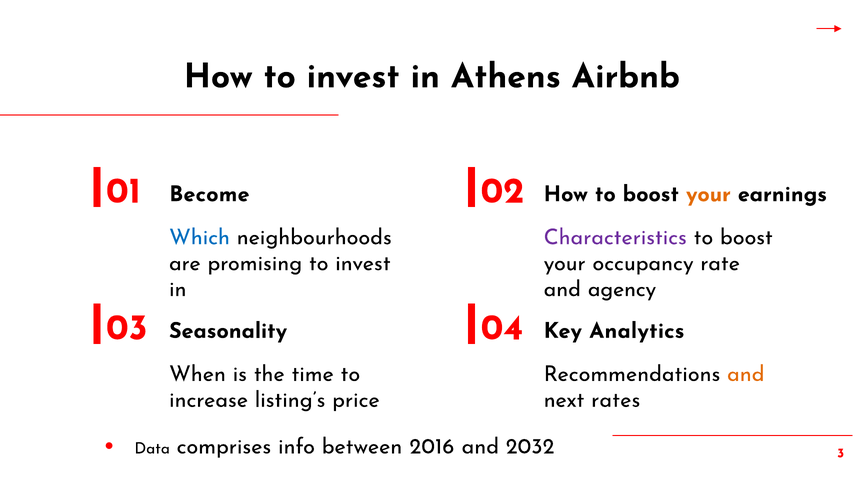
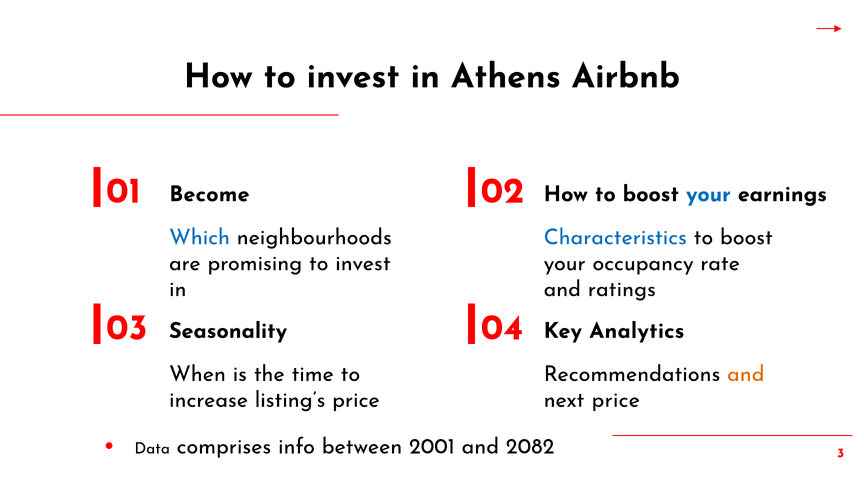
your at (708, 194) colour: orange -> blue
Characteristics colour: purple -> blue
agency: agency -> ratings
next rates: rates -> price
2016: 2016 -> 2001
2032: 2032 -> 2082
